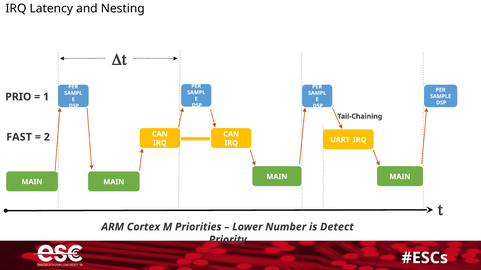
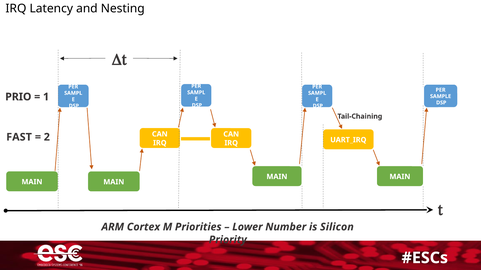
Detect: Detect -> Silicon
